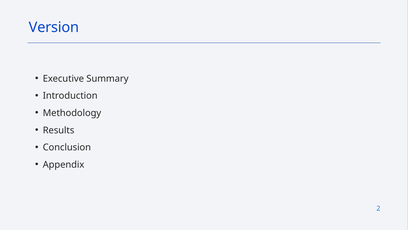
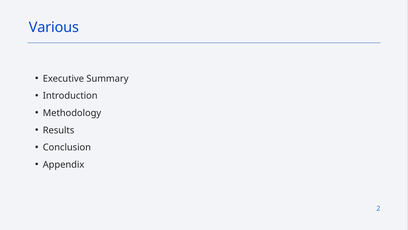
Version: Version -> Various
